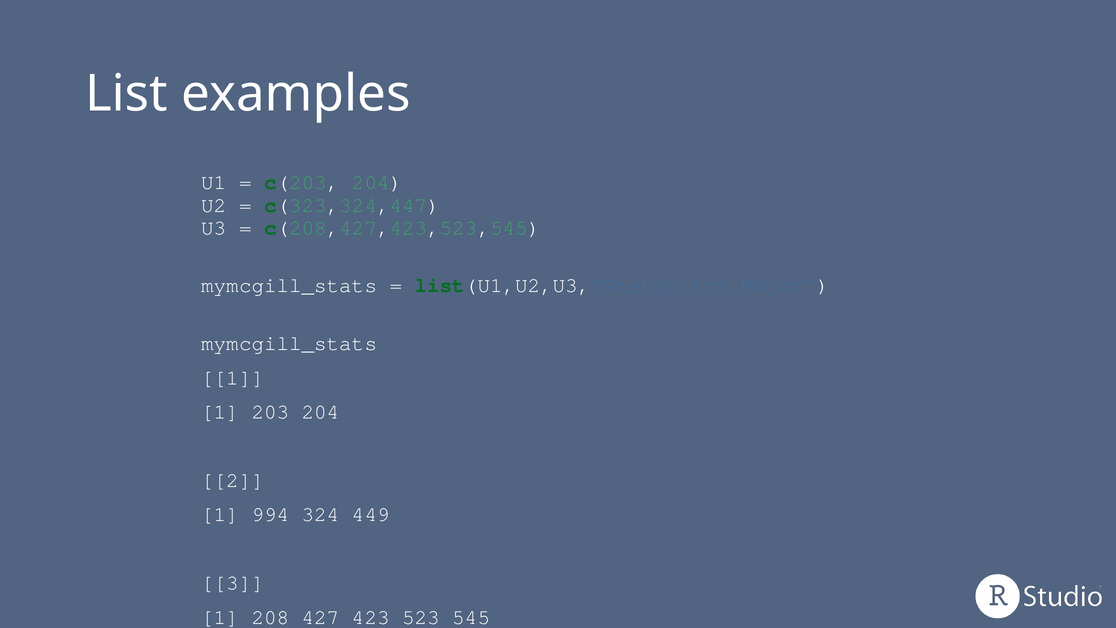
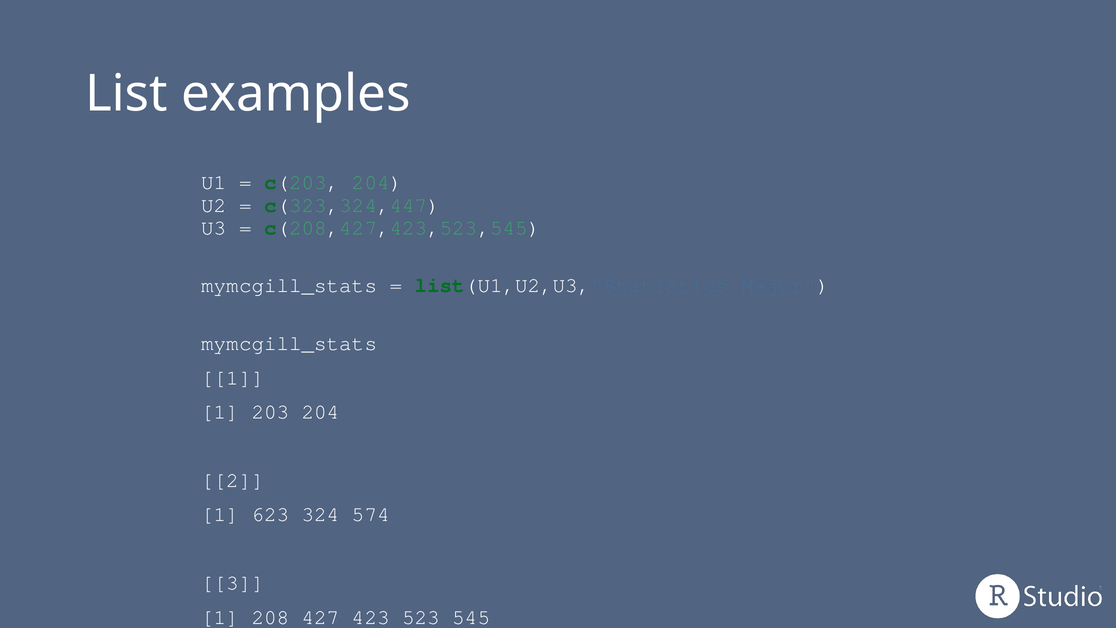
994: 994 -> 623
449: 449 -> 574
